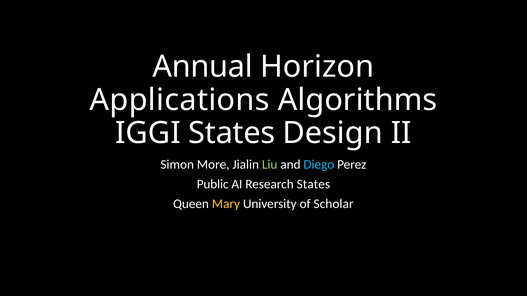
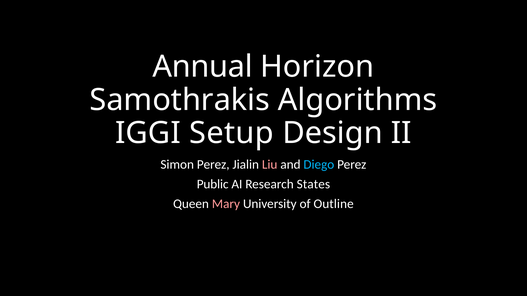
Applications: Applications -> Samothrakis
IGGI States: States -> Setup
Simon More: More -> Perez
Liu colour: light green -> pink
Mary colour: yellow -> pink
Scholar: Scholar -> Outline
